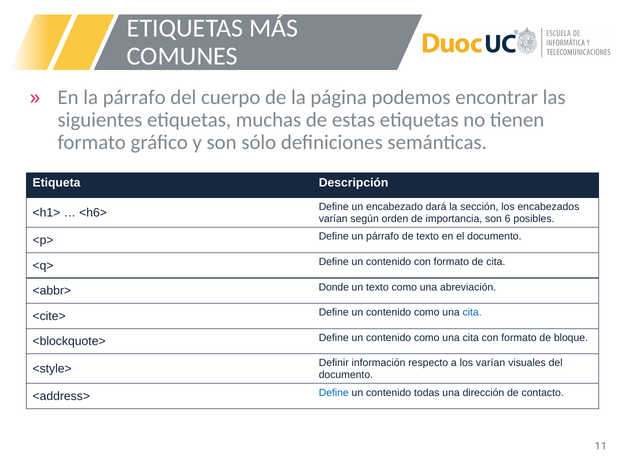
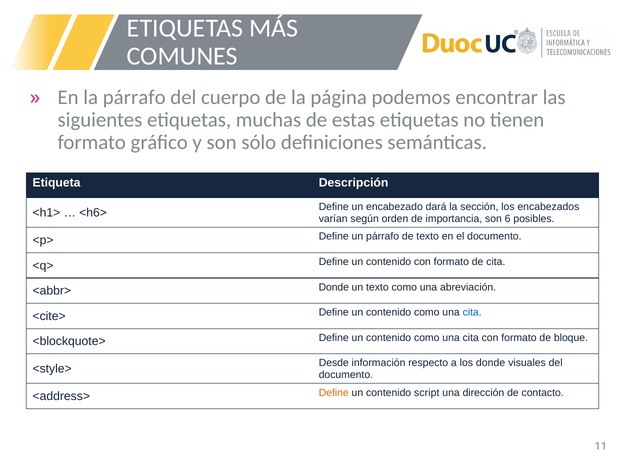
Definir: Definir -> Desde
los varían: varían -> donde
Define at (334, 393) colour: blue -> orange
todas: todas -> script
